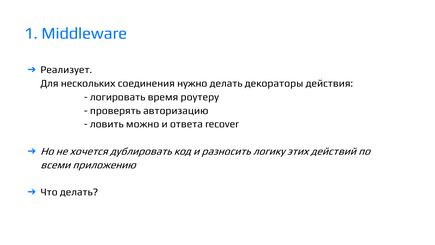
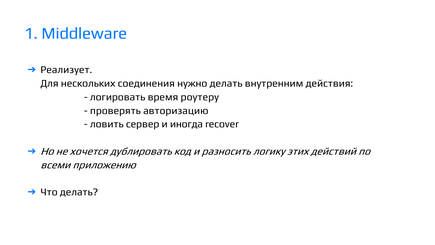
декораторы: декораторы -> внутренним
можно: можно -> сервер
ответа: ответа -> иногда
